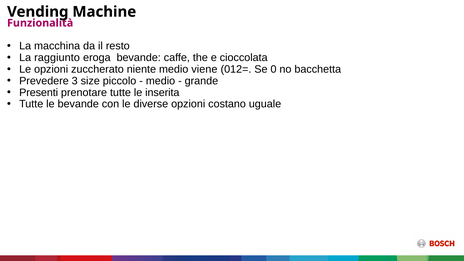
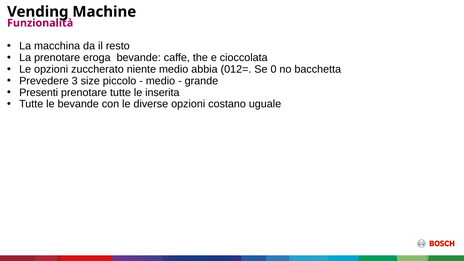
La raggiunto: raggiunto -> prenotare
viene: viene -> abbia
